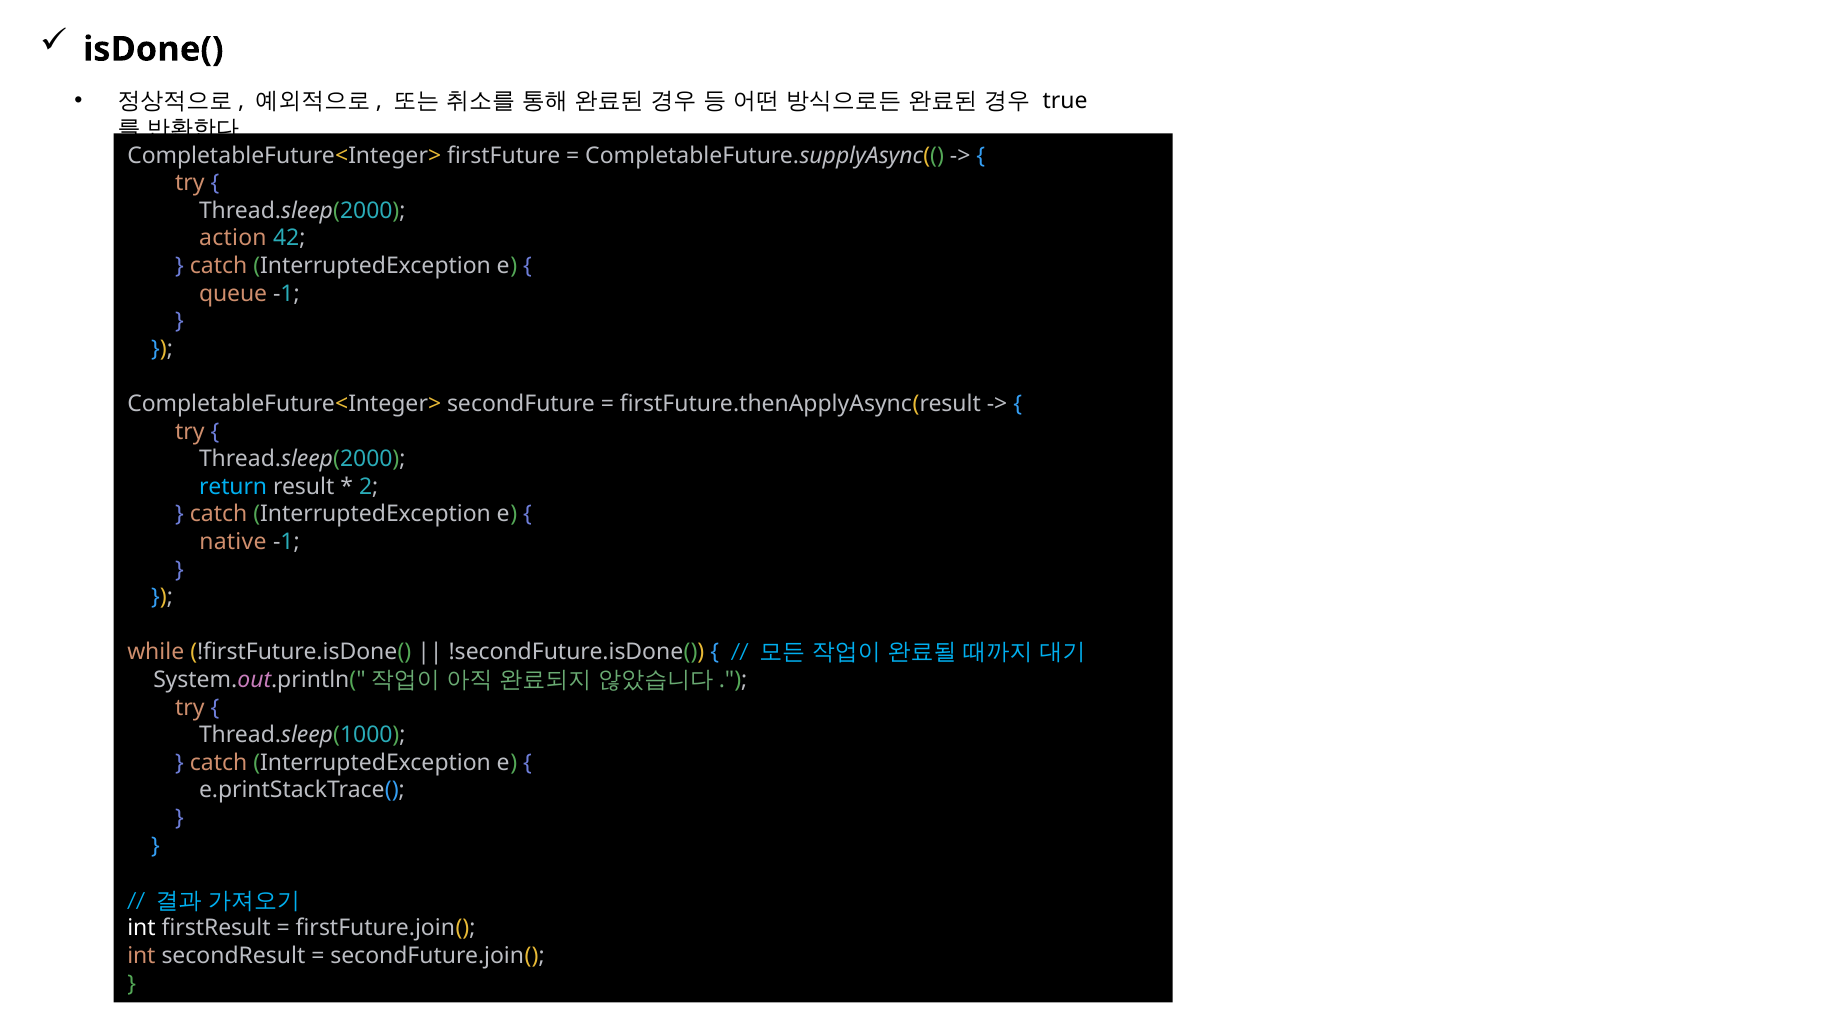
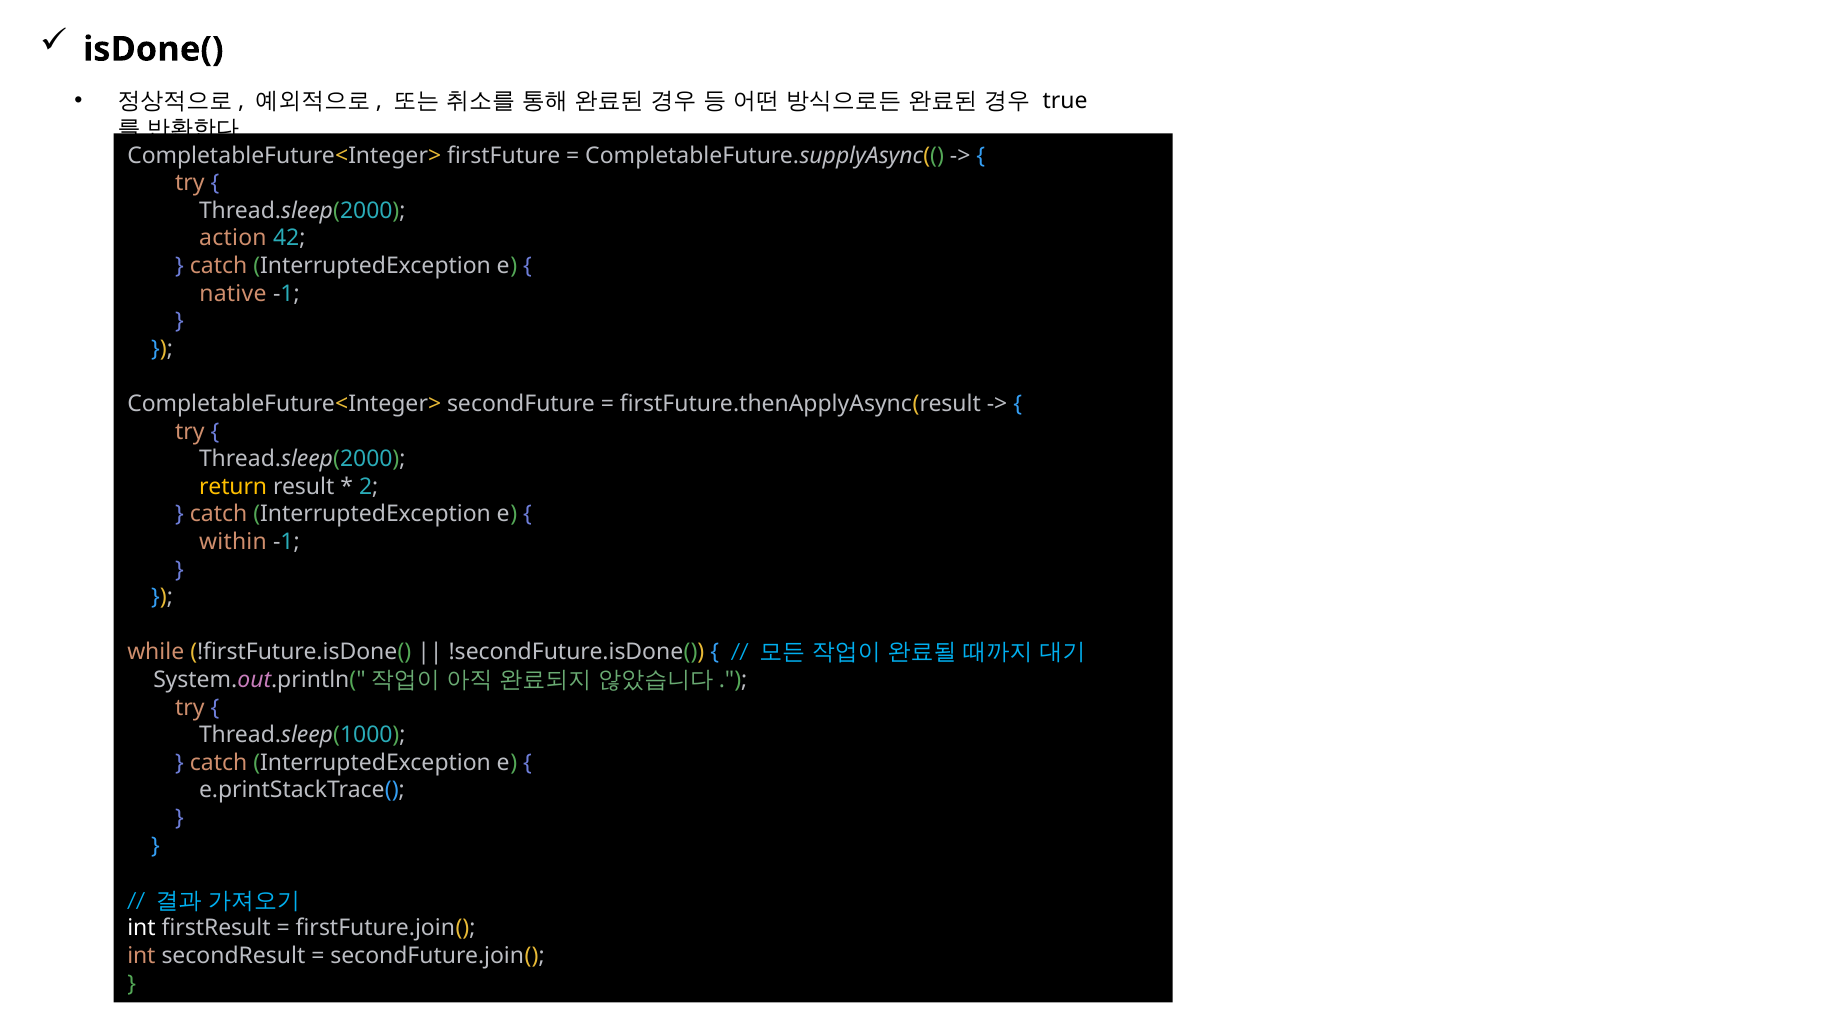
queue: queue -> native
return colour: light blue -> yellow
native: native -> within
